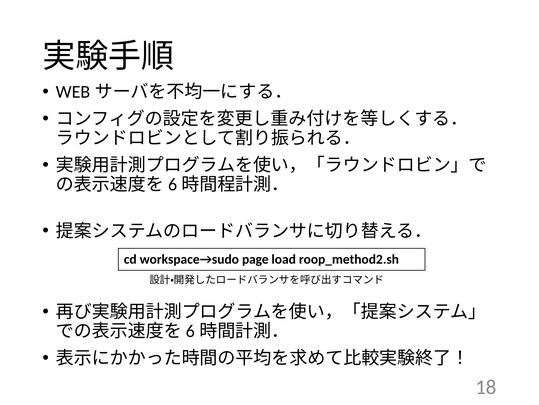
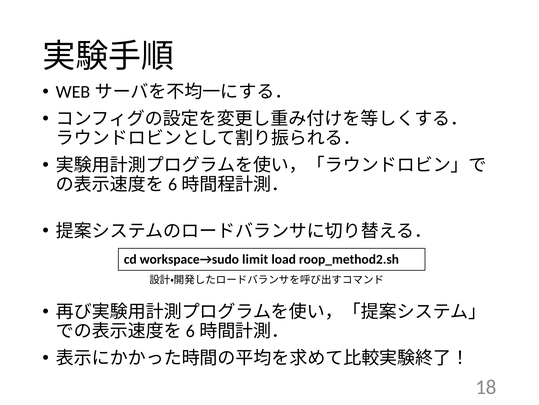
page: page -> limit
